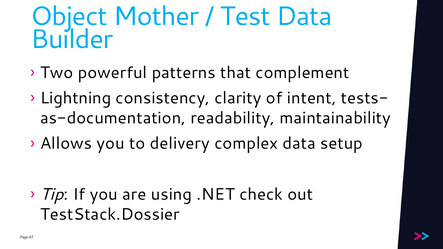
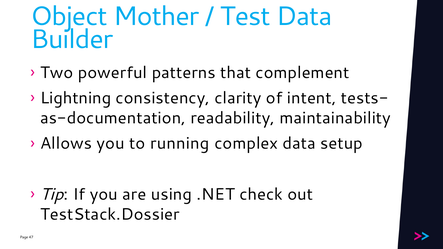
delivery: delivery -> running
